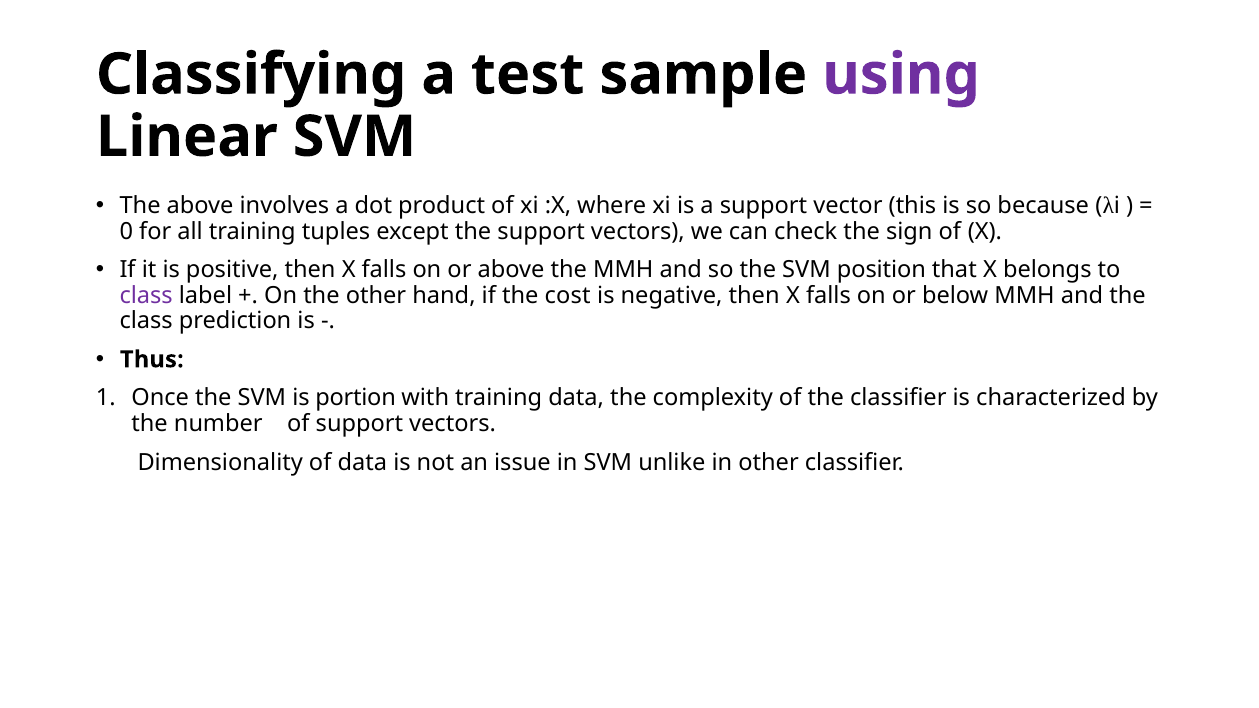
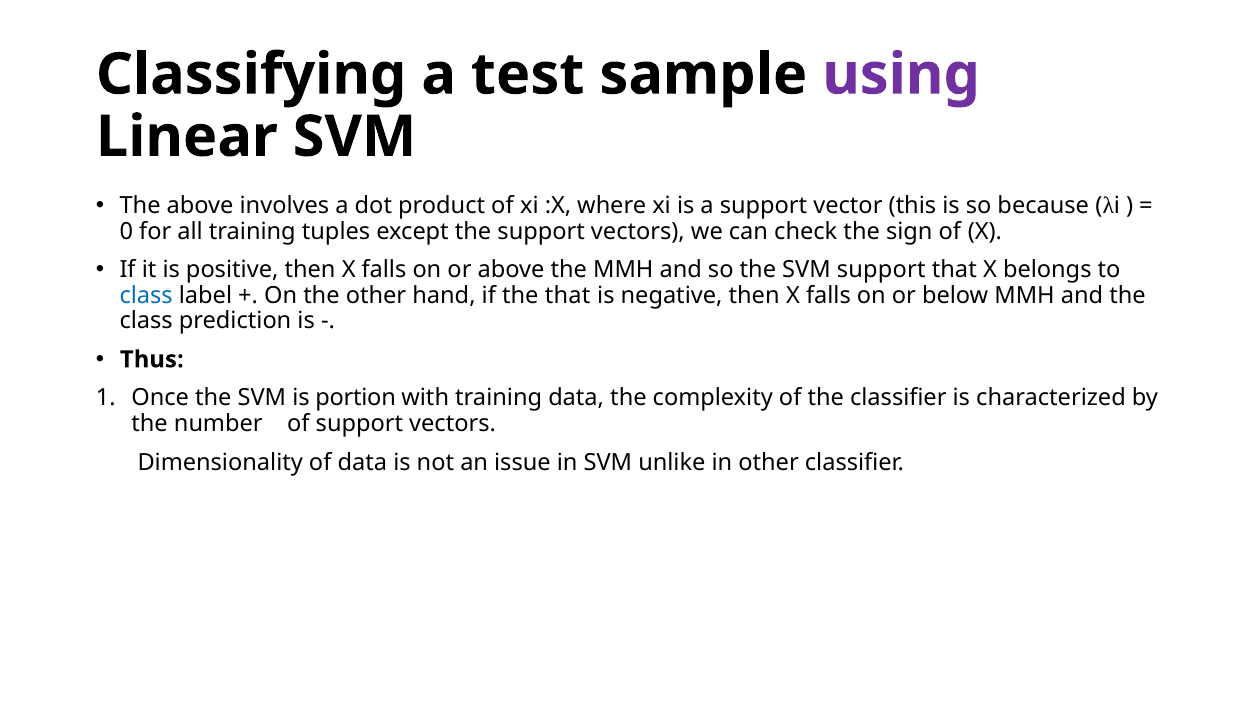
SVM position: position -> support
class at (146, 295) colour: purple -> blue
the cost: cost -> that
